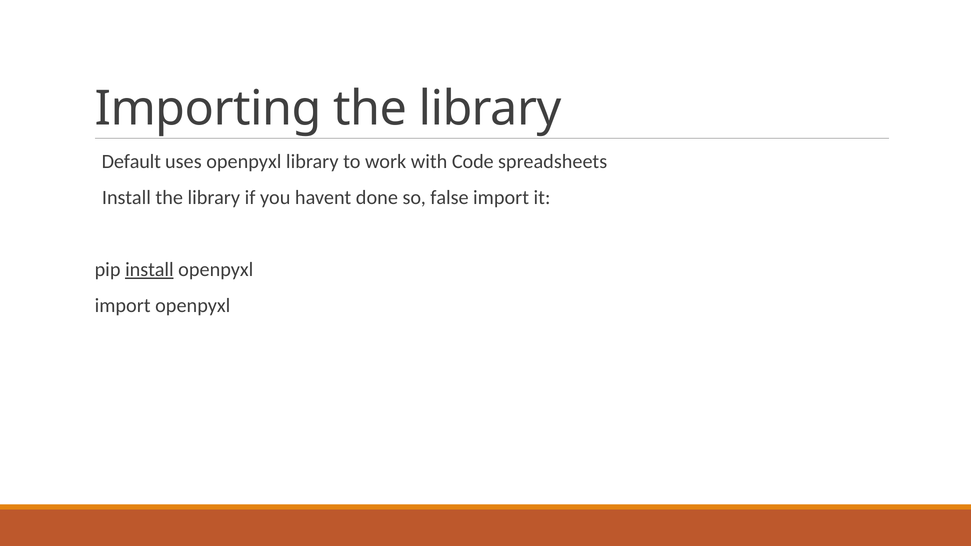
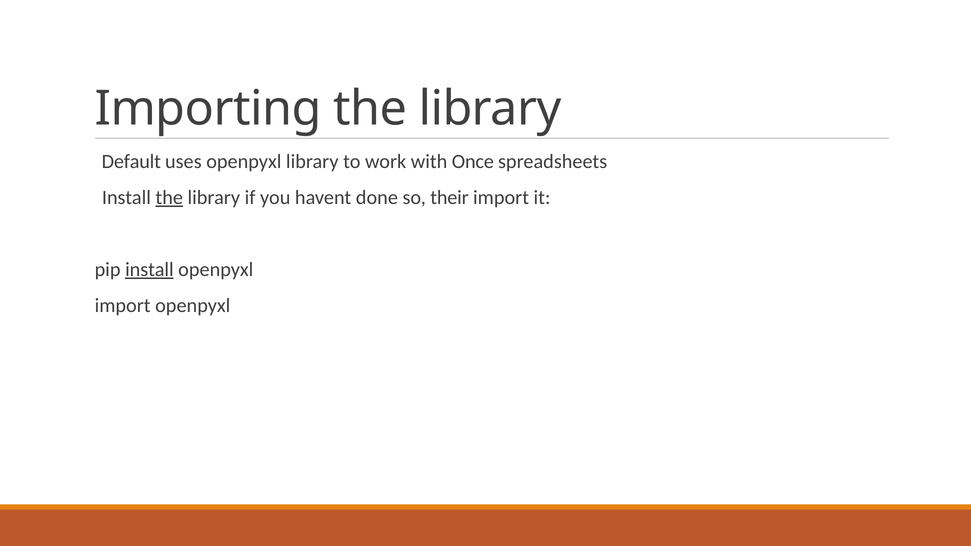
Code: Code -> Once
the at (169, 198) underline: none -> present
false: false -> their
